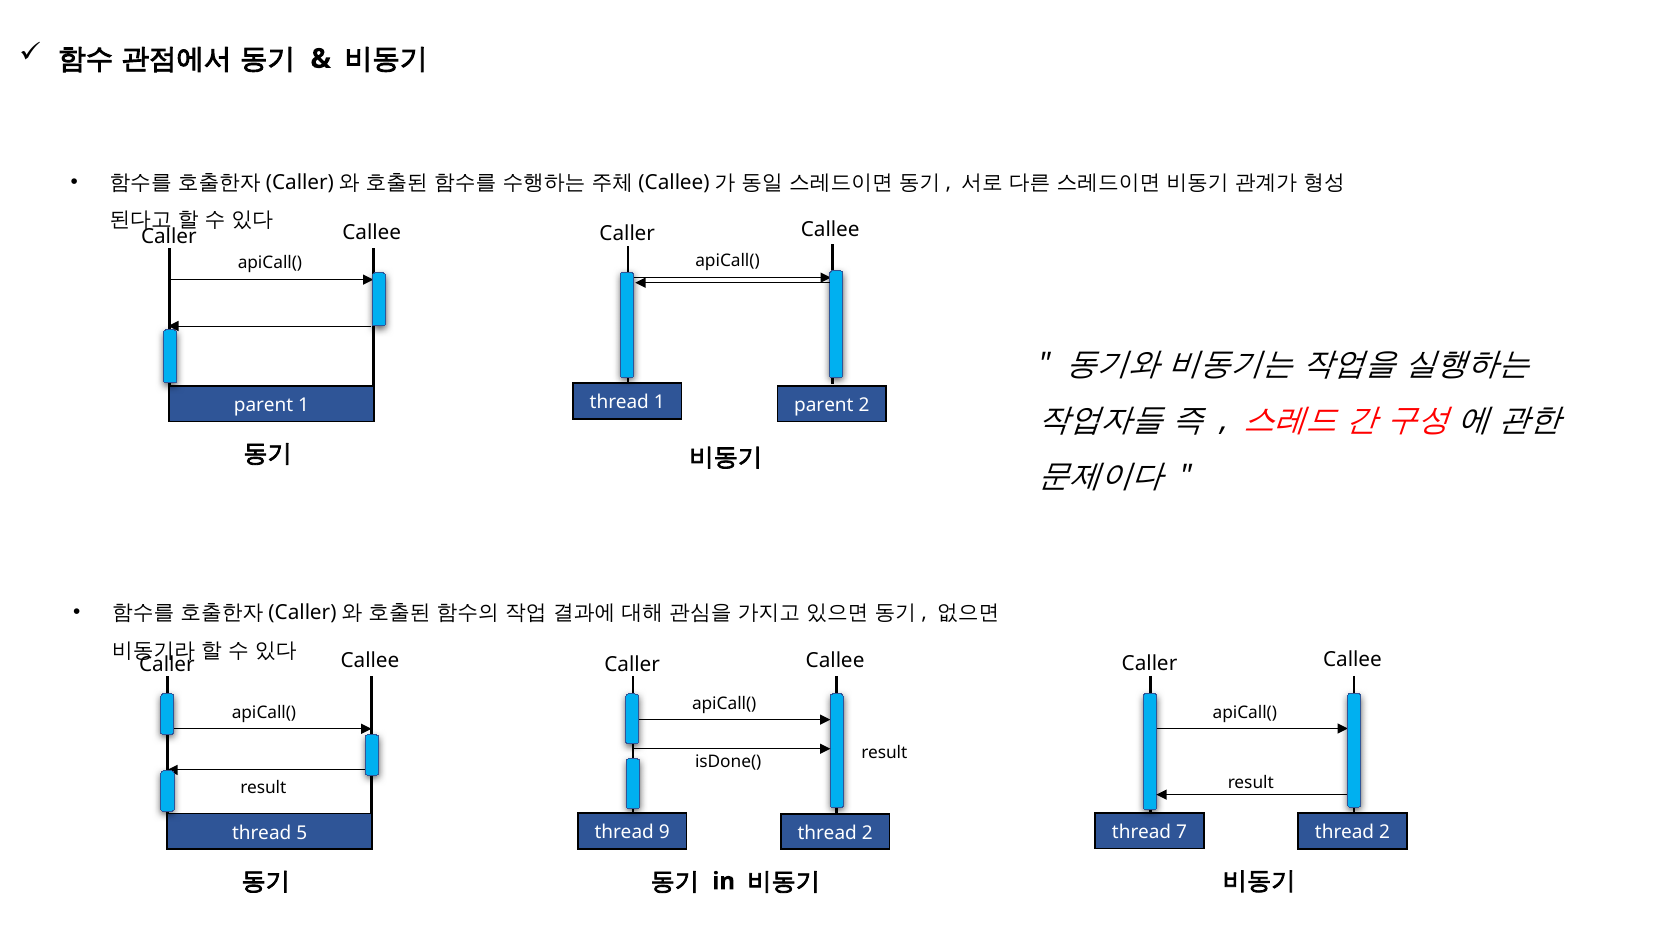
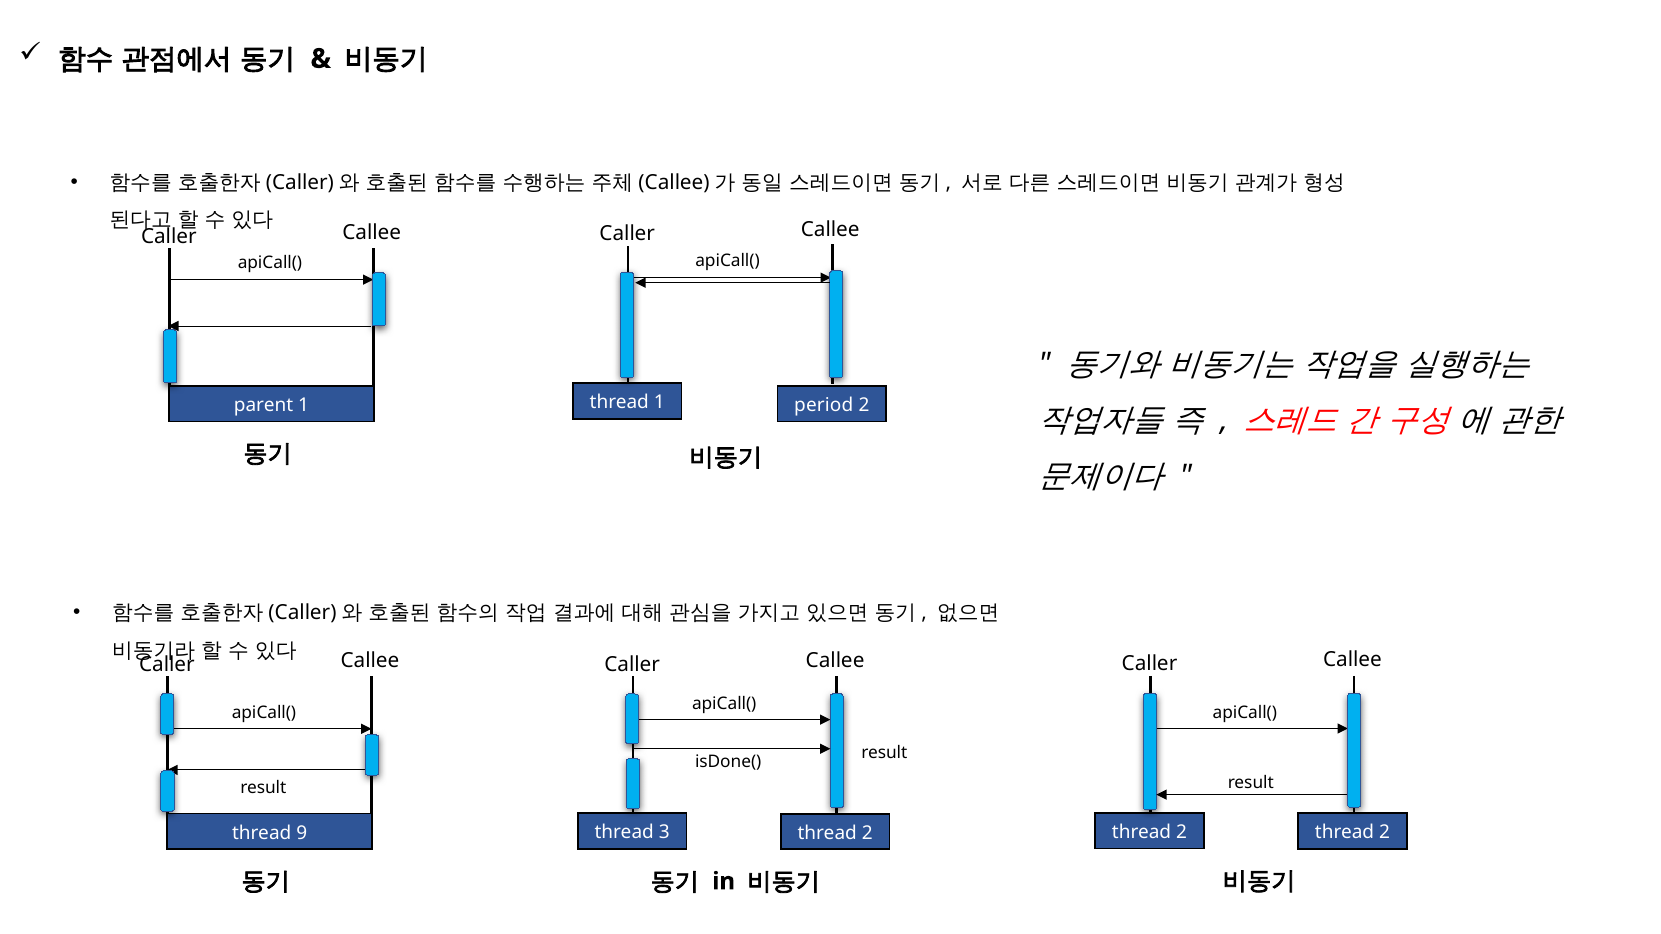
1 parent: parent -> period
7 at (1182, 832): 7 -> 2
9: 9 -> 3
5: 5 -> 9
